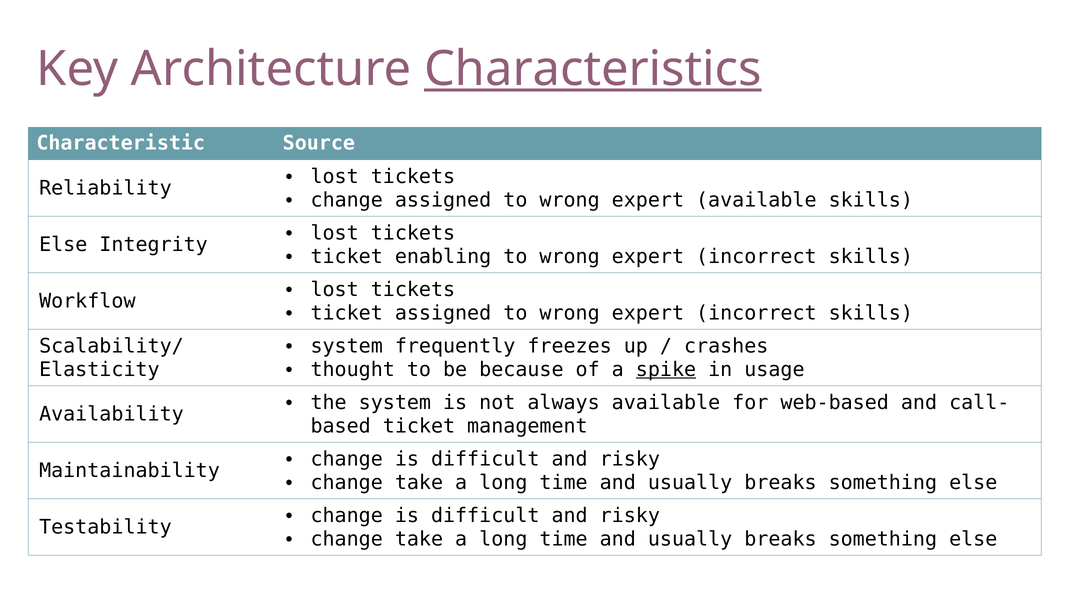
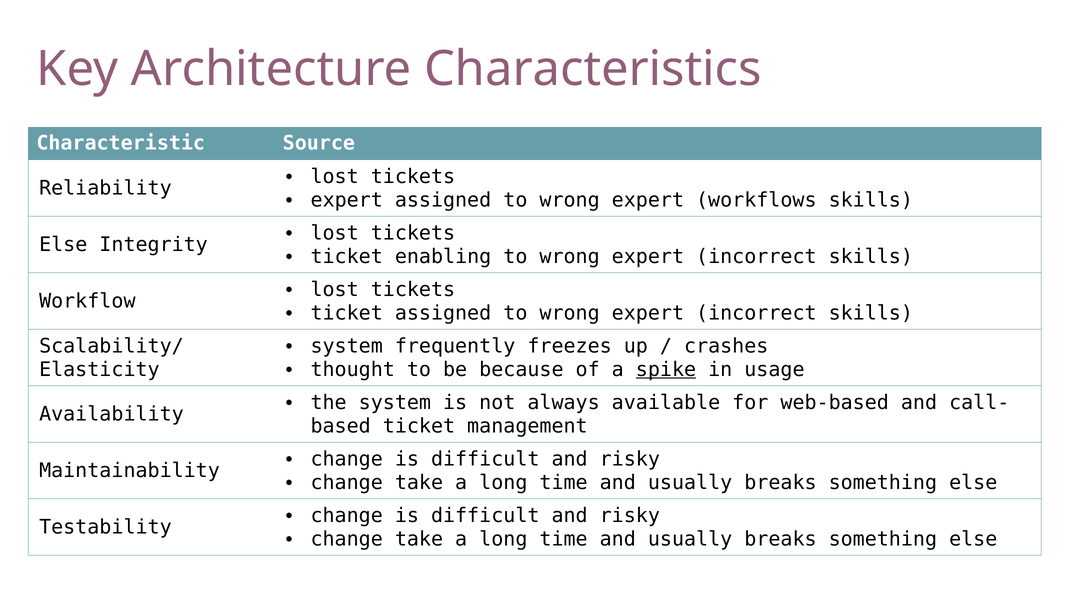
Characteristics underline: present -> none
change at (347, 200): change -> expert
expert available: available -> workflows
